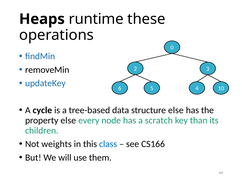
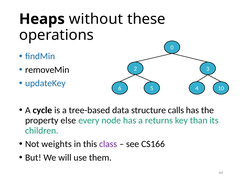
runtime: runtime -> without
structure else: else -> calls
scratch: scratch -> returns
class colour: blue -> purple
